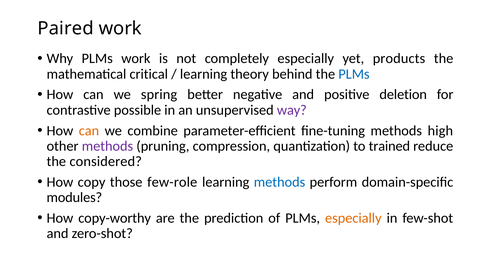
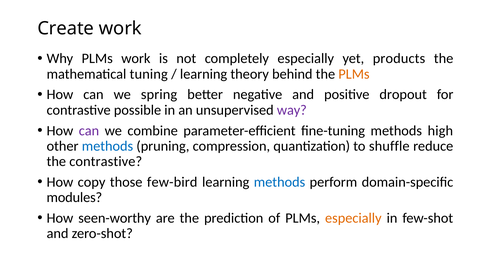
Paired: Paired -> Create
critical: critical -> tuning
PLMs at (354, 74) colour: blue -> orange
deletion: deletion -> dropout
can at (89, 131) colour: orange -> purple
methods at (107, 146) colour: purple -> blue
trained: trained -> shuffle
the considered: considered -> contrastive
few-role: few-role -> few-bird
copy-worthy: copy-worthy -> seen-worthy
